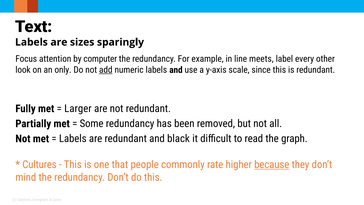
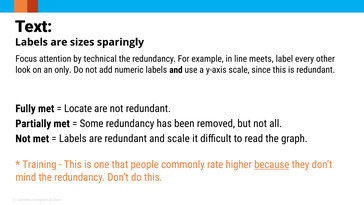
computer: computer -> technical
add underline: present -> none
Larger: Larger -> Locate
and black: black -> scale
Cultures: Cultures -> Training
